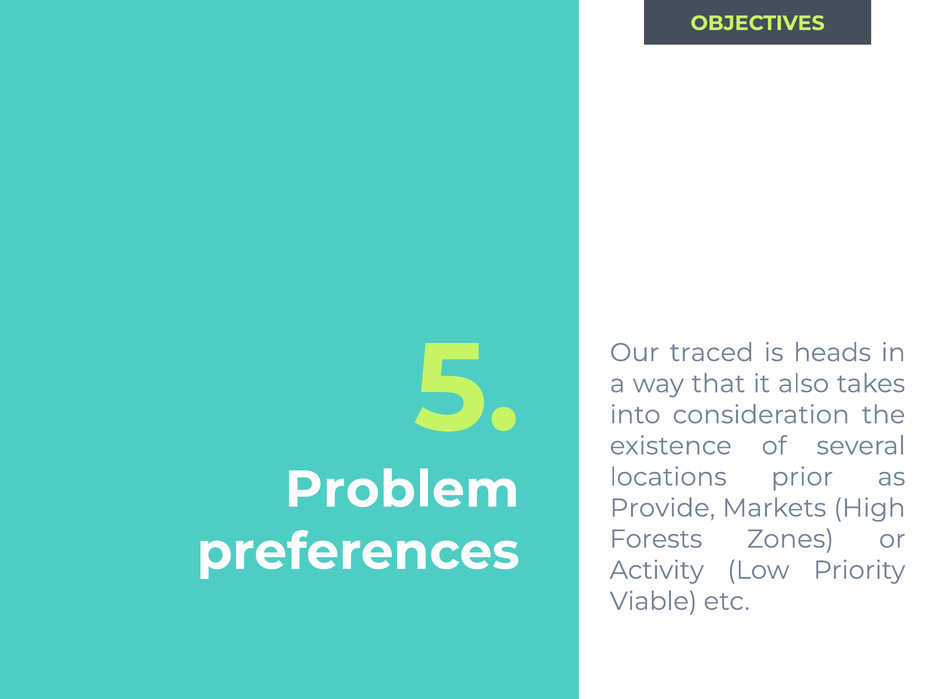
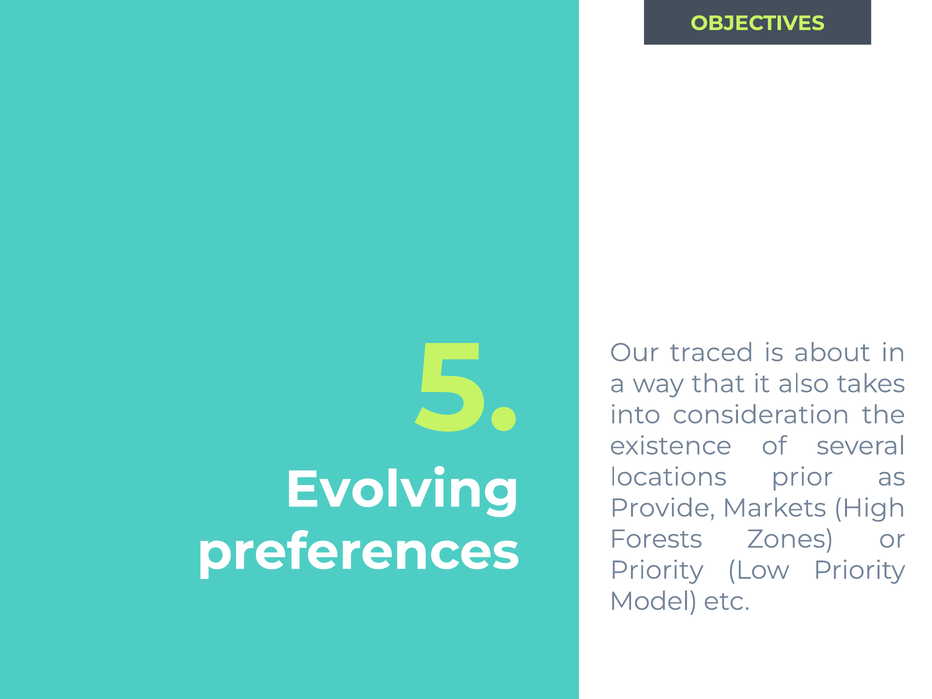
heads: heads -> about
Problem: Problem -> Evolving
Activity at (657, 570): Activity -> Priority
Viable: Viable -> Model
